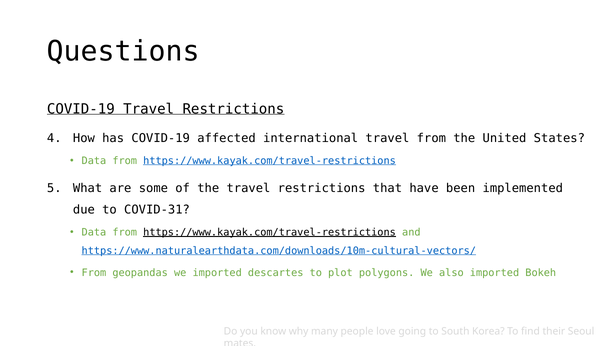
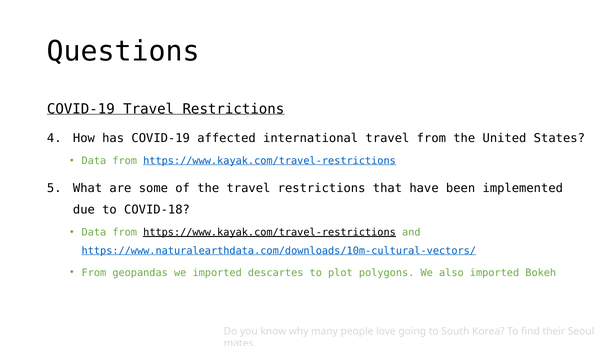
COVID-31: COVID-31 -> COVID-18
